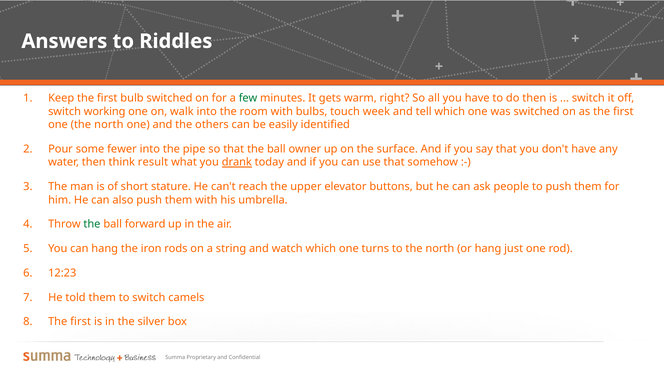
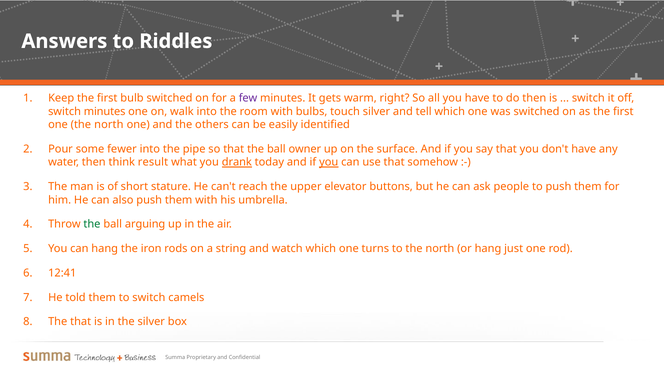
few colour: green -> purple
switch working: working -> minutes
touch week: week -> silver
you at (329, 162) underline: none -> present
forward: forward -> arguing
12:23: 12:23 -> 12:41
first at (81, 322): first -> that
